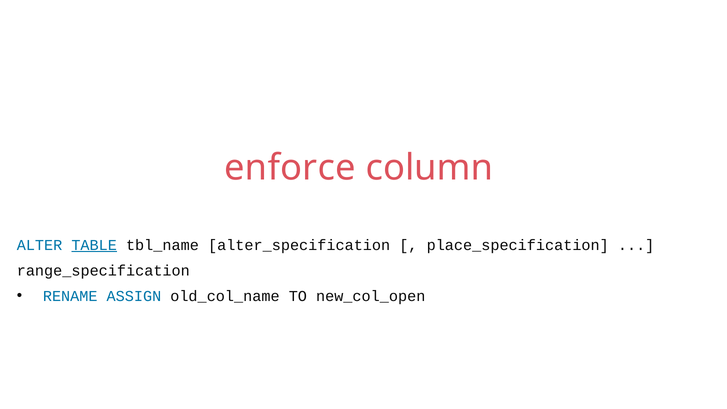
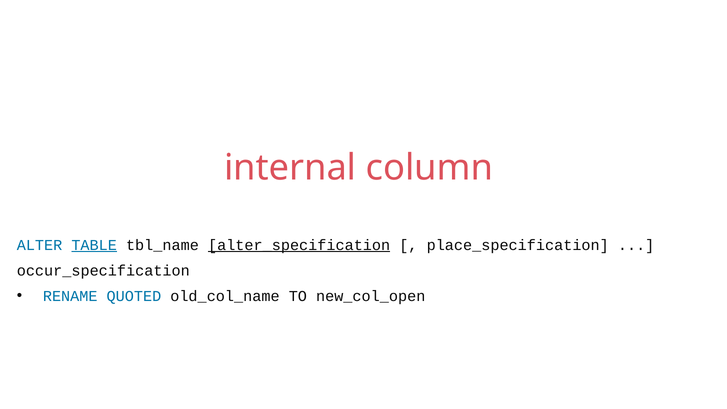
enforce: enforce -> internal
alter_specification underline: none -> present
range_specification: range_specification -> occur_specification
ASSIGN: ASSIGN -> QUOTED
